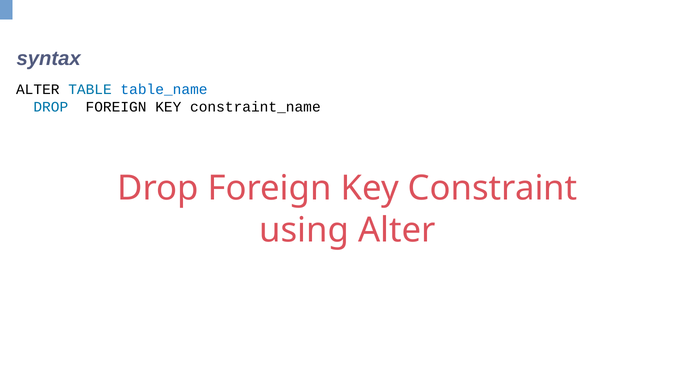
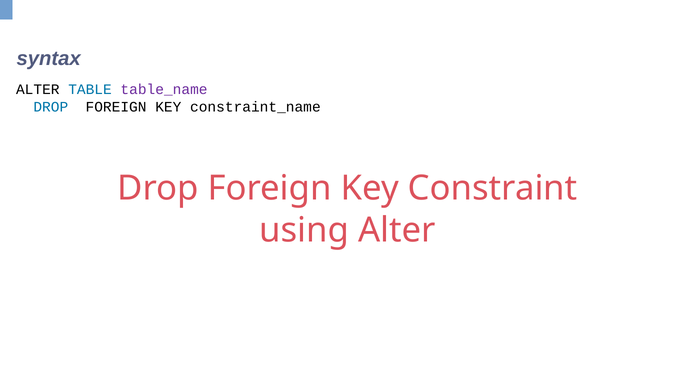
table_name colour: blue -> purple
